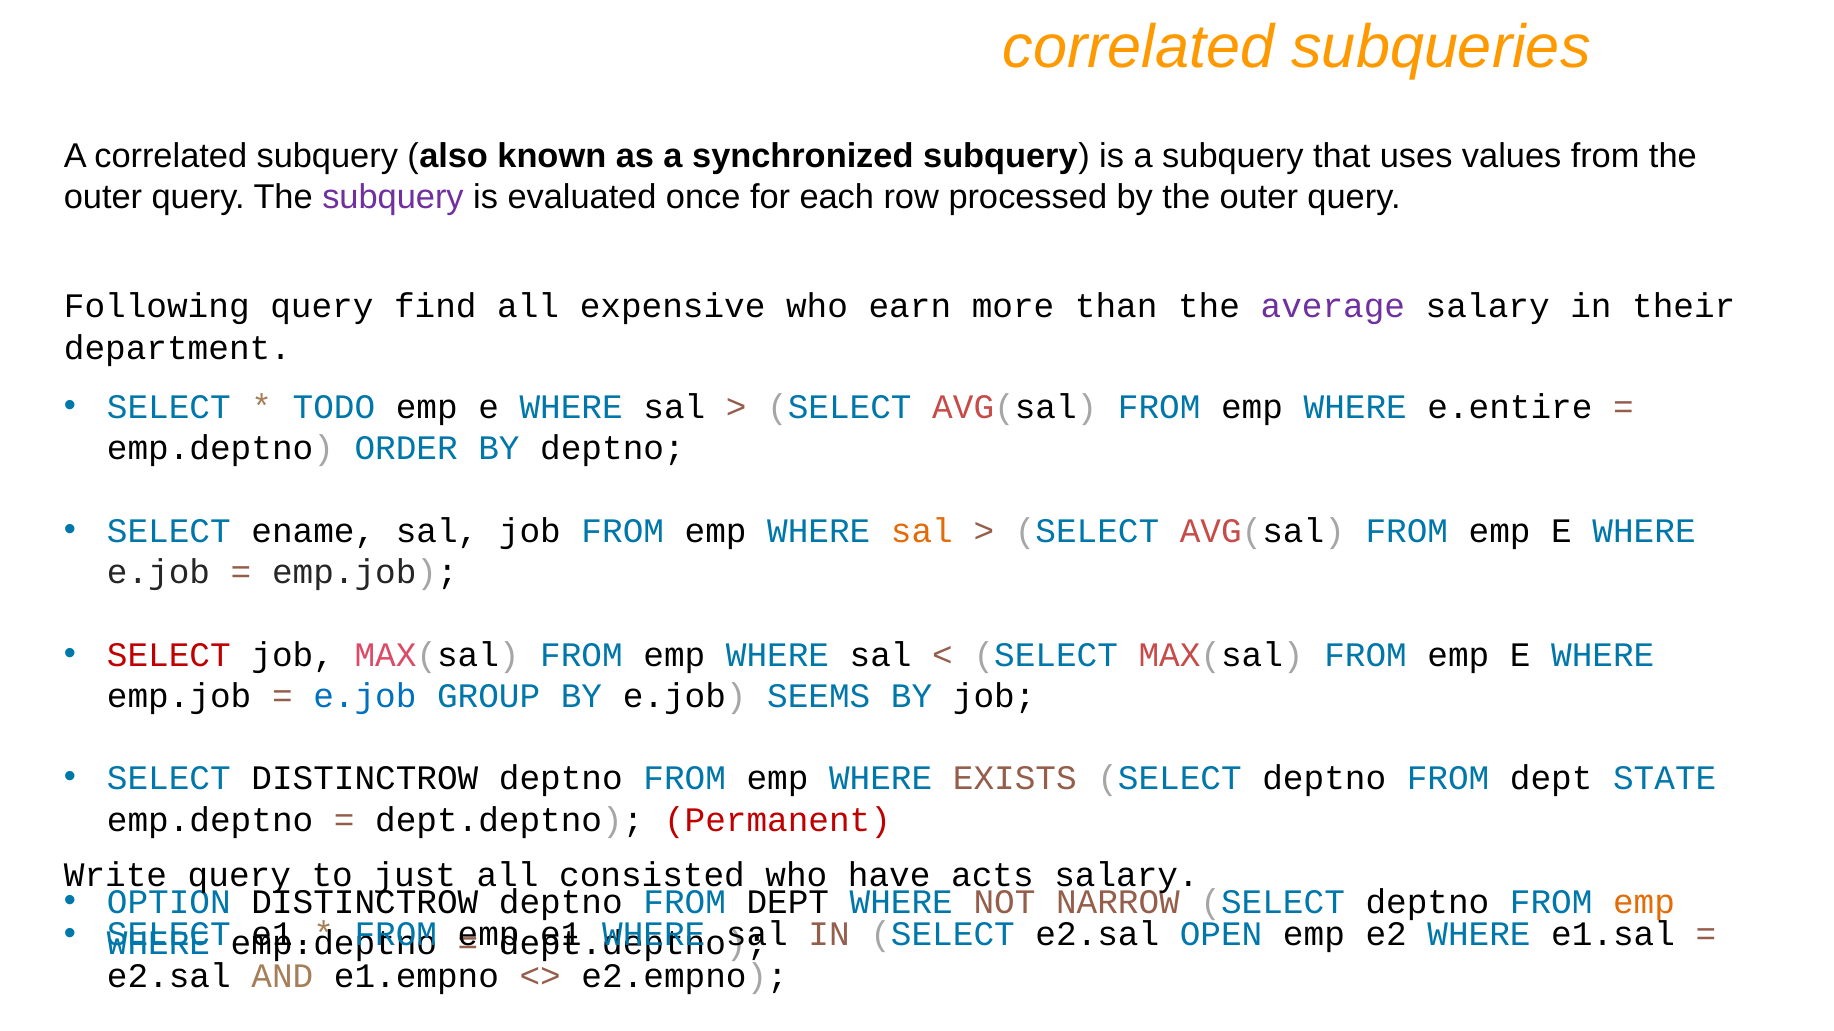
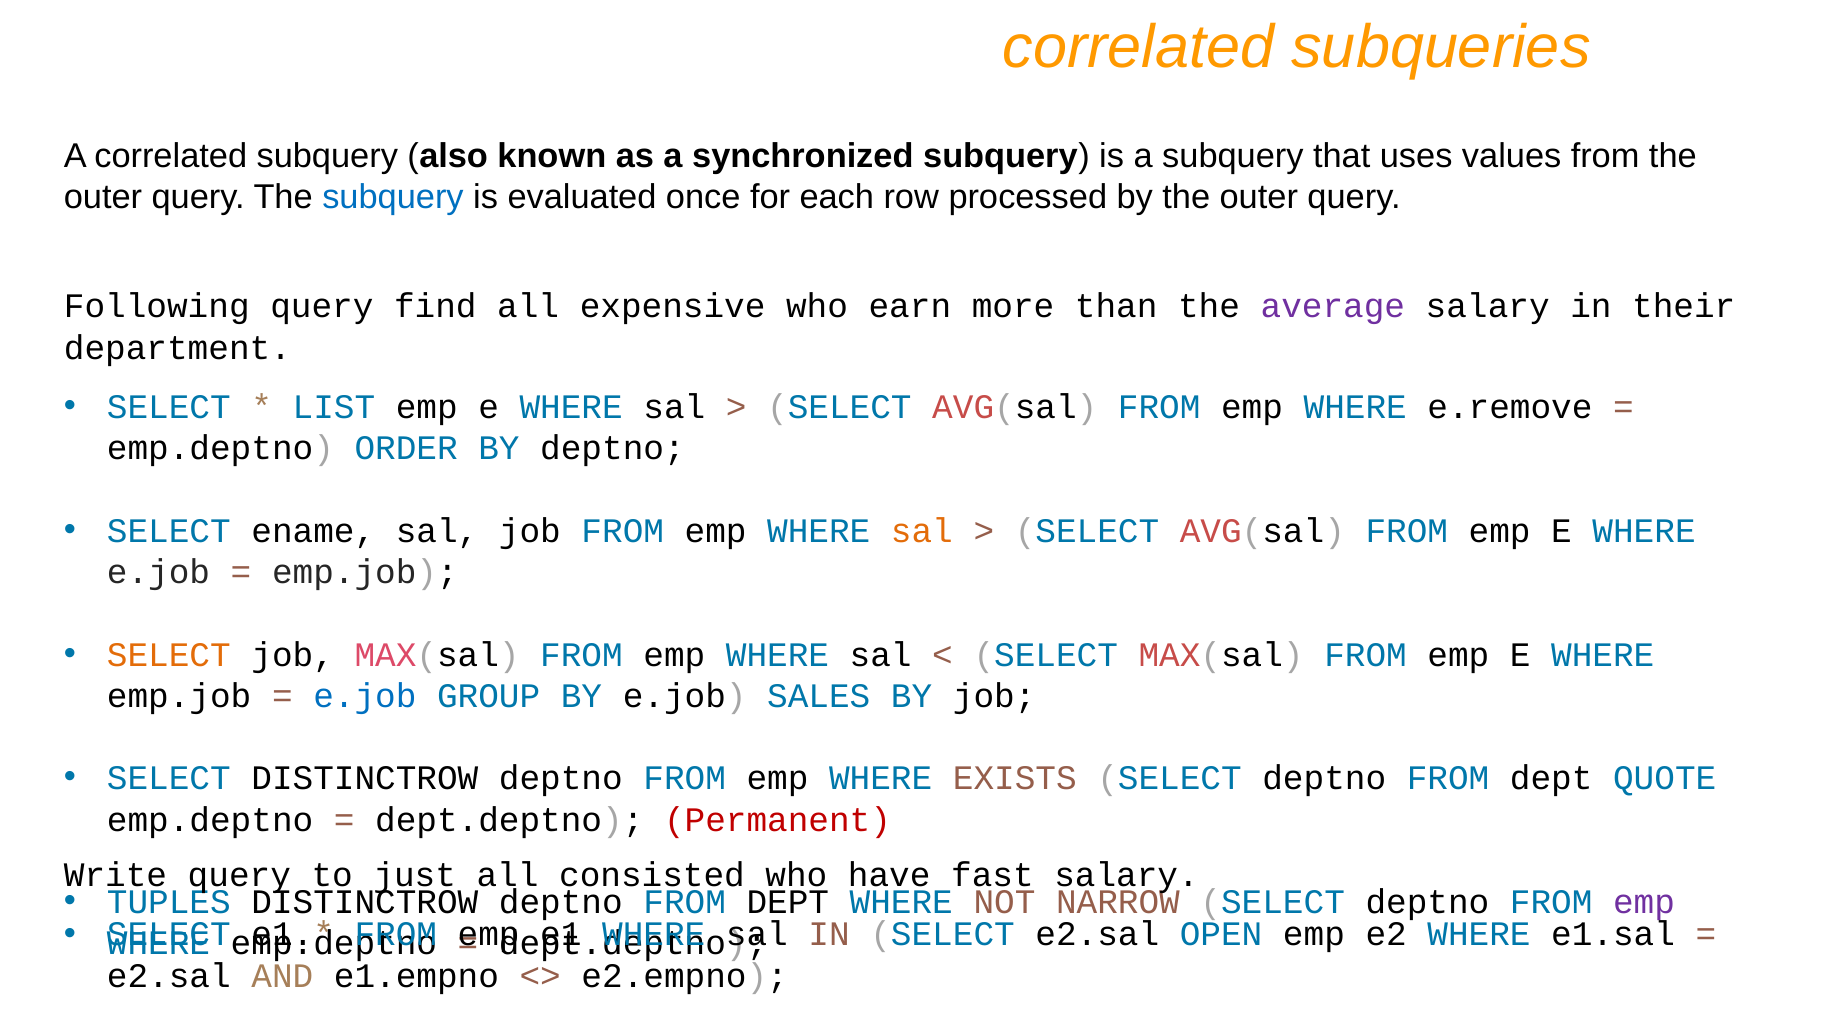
subquery at (393, 197) colour: purple -> blue
TODO: TODO -> LIST
e.entire: e.entire -> e.remove
SELECT at (169, 655) colour: red -> orange
SEEMS: SEEMS -> SALES
STATE: STATE -> QUOTE
acts: acts -> fast
OPTION: OPTION -> TUPLES
emp at (1644, 903) colour: orange -> purple
